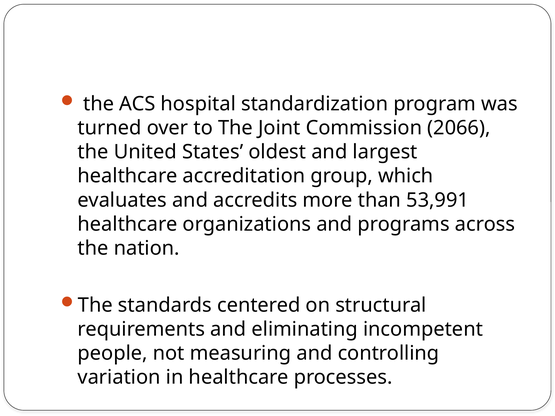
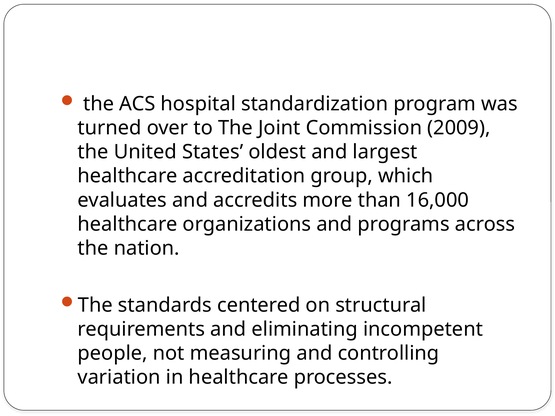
2066: 2066 -> 2009
53,991: 53,991 -> 16,000
